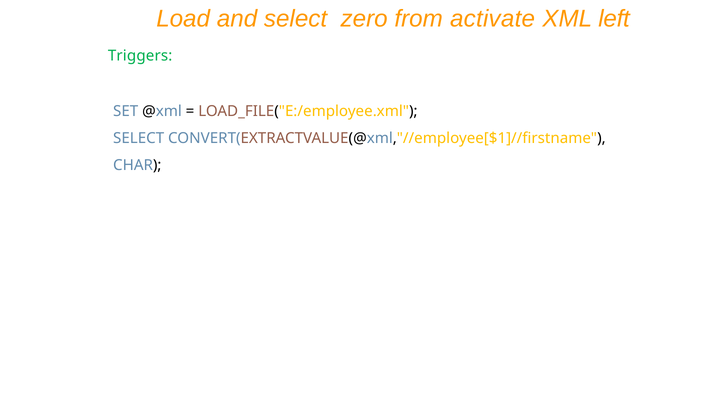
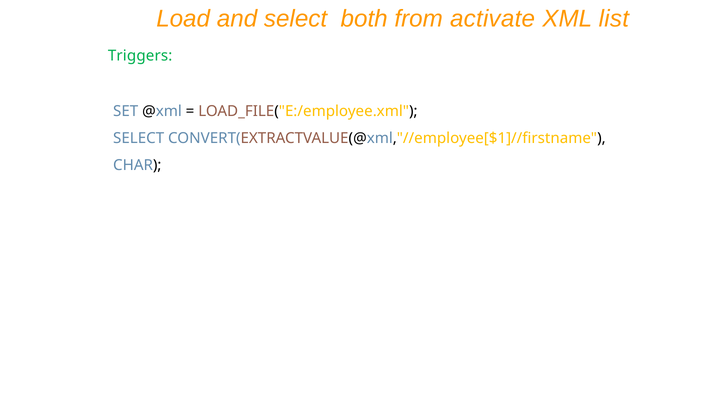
zero: zero -> both
left: left -> list
